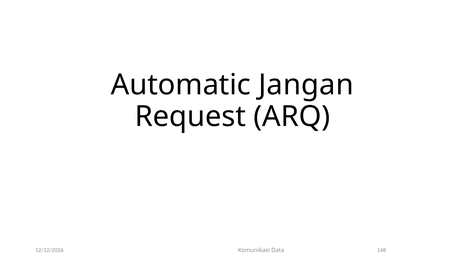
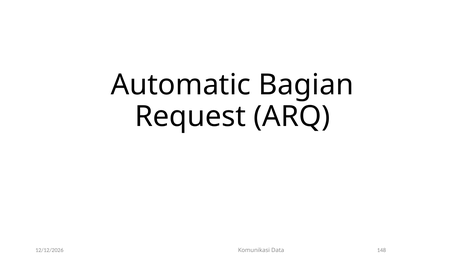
Jangan: Jangan -> Bagian
